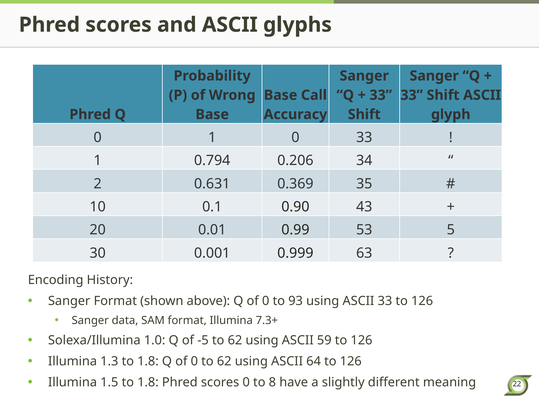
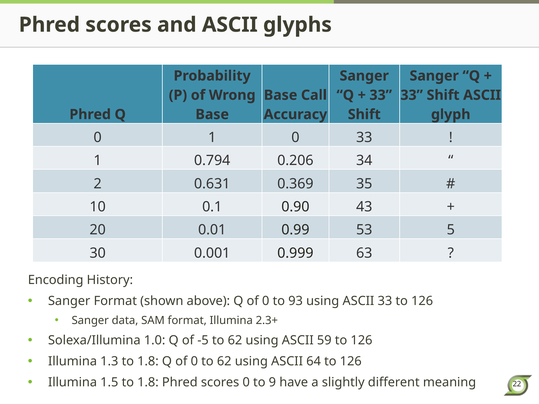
7.3+: 7.3+ -> 2.3+
8: 8 -> 9
